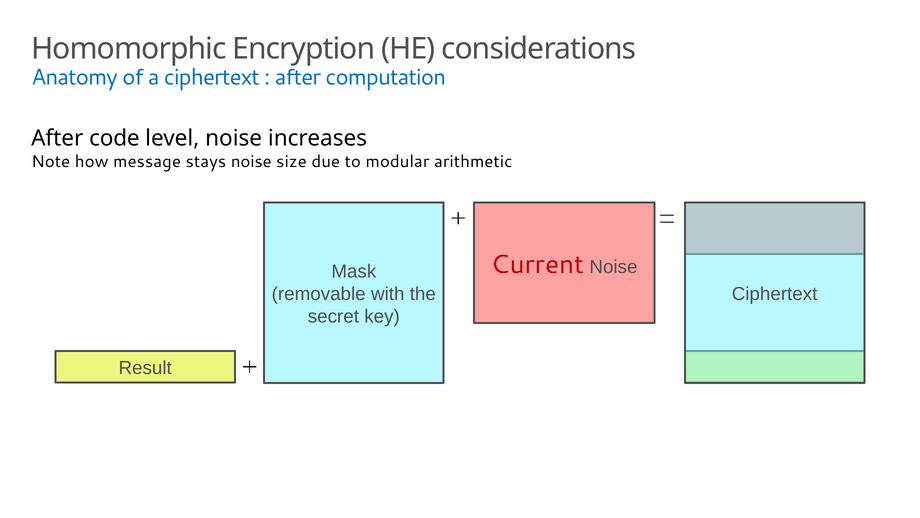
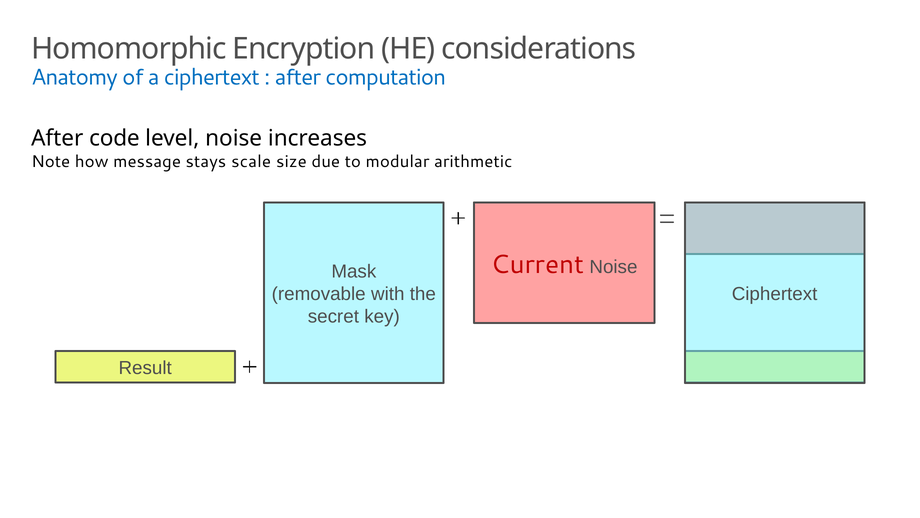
stays noise: noise -> scale
